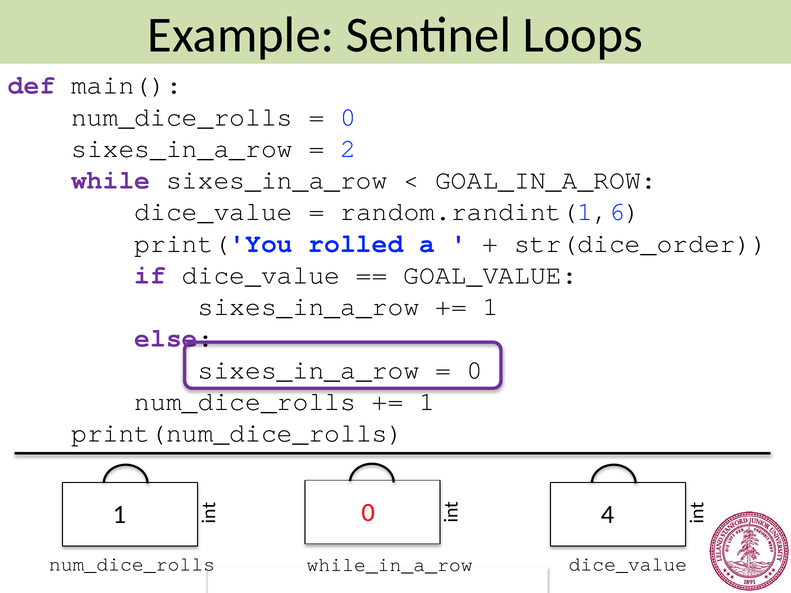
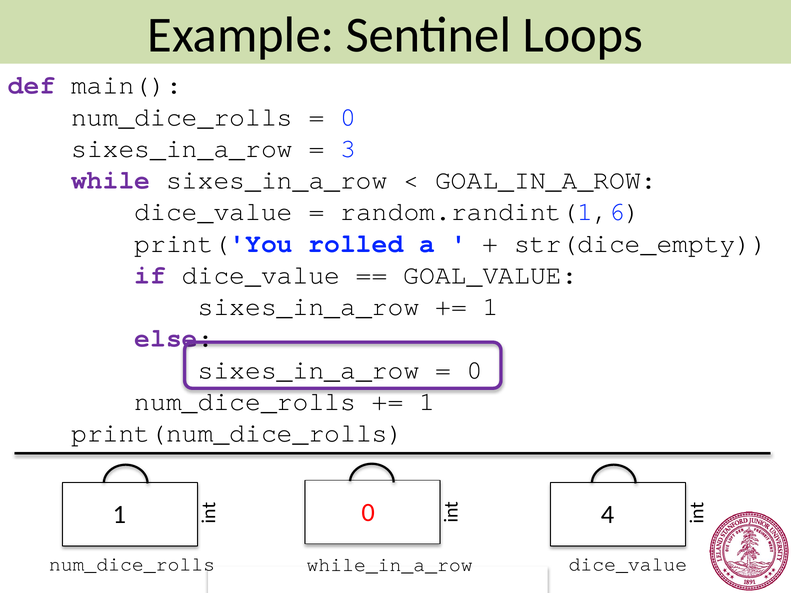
2: 2 -> 3
str(dice_order: str(dice_order -> str(dice_empty
